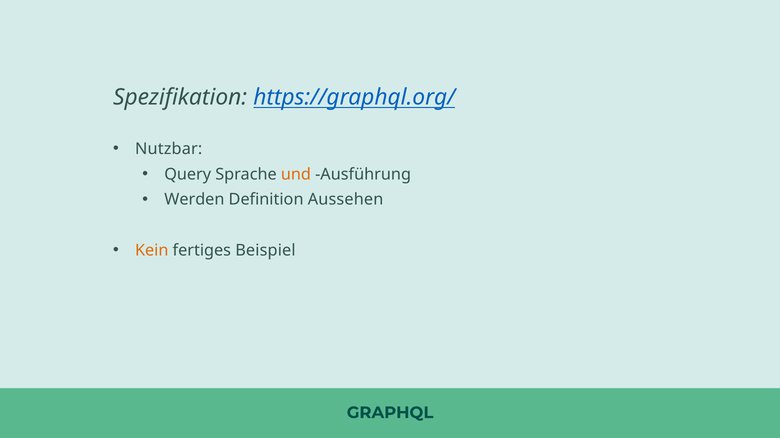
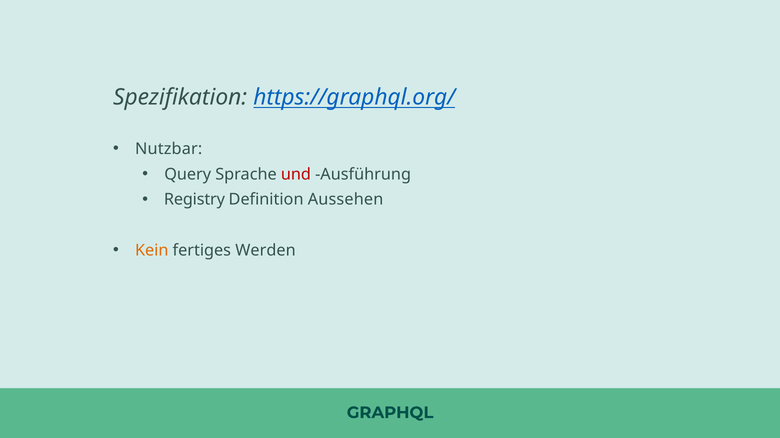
und colour: orange -> red
Werden: Werden -> Registry
Beispiel: Beispiel -> Werden
